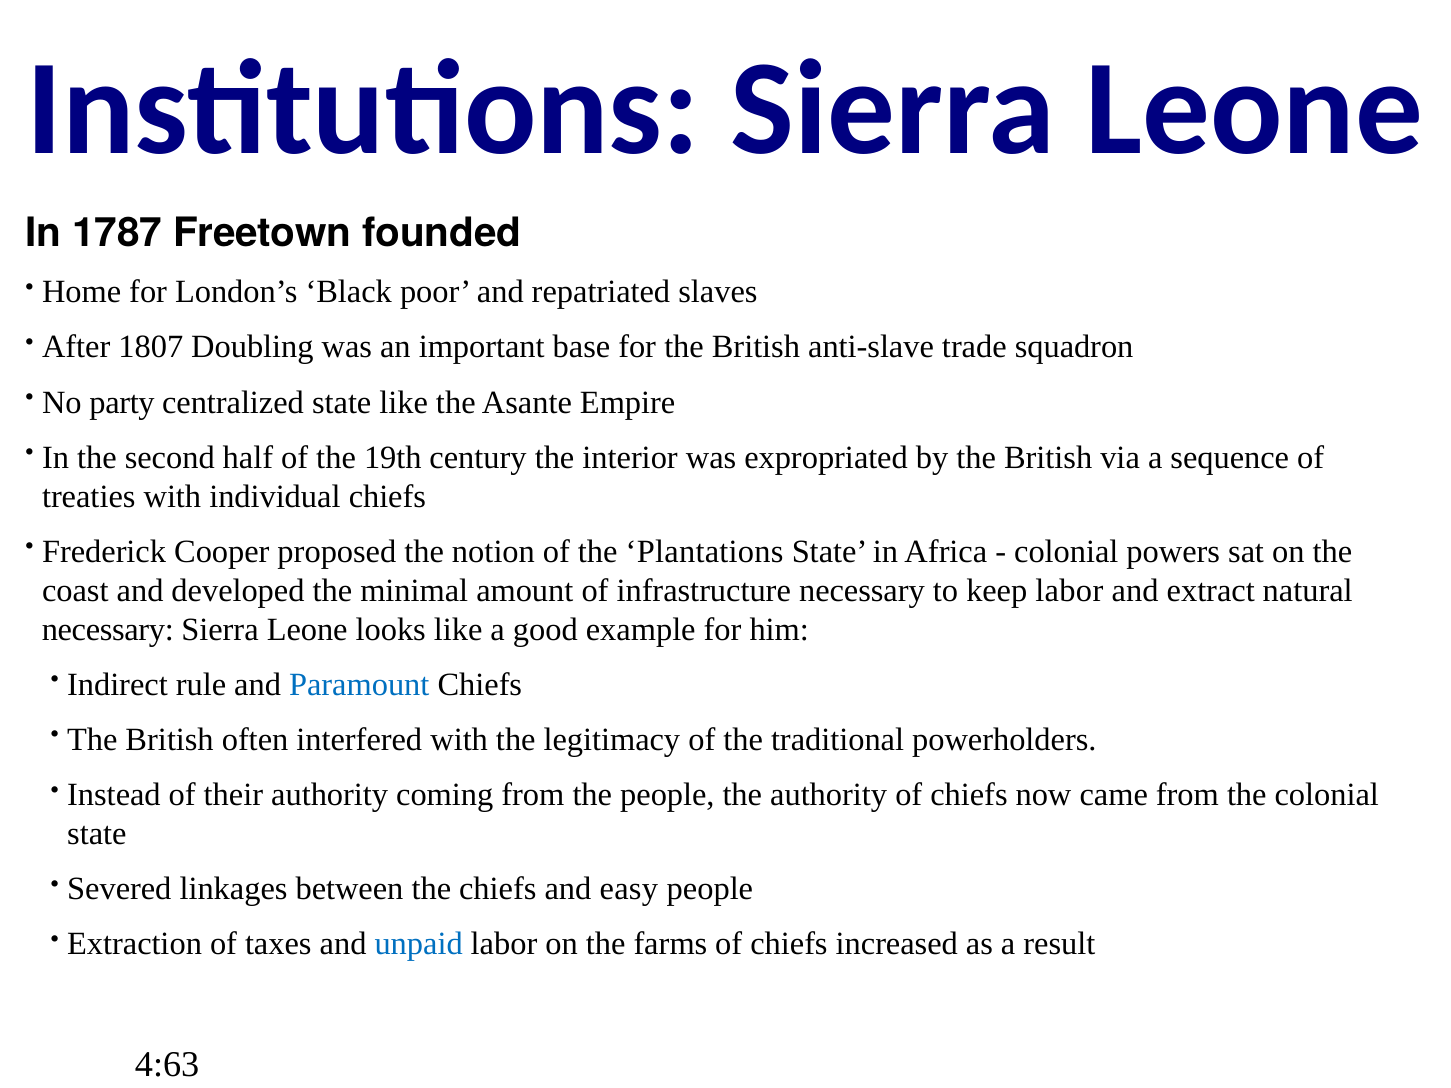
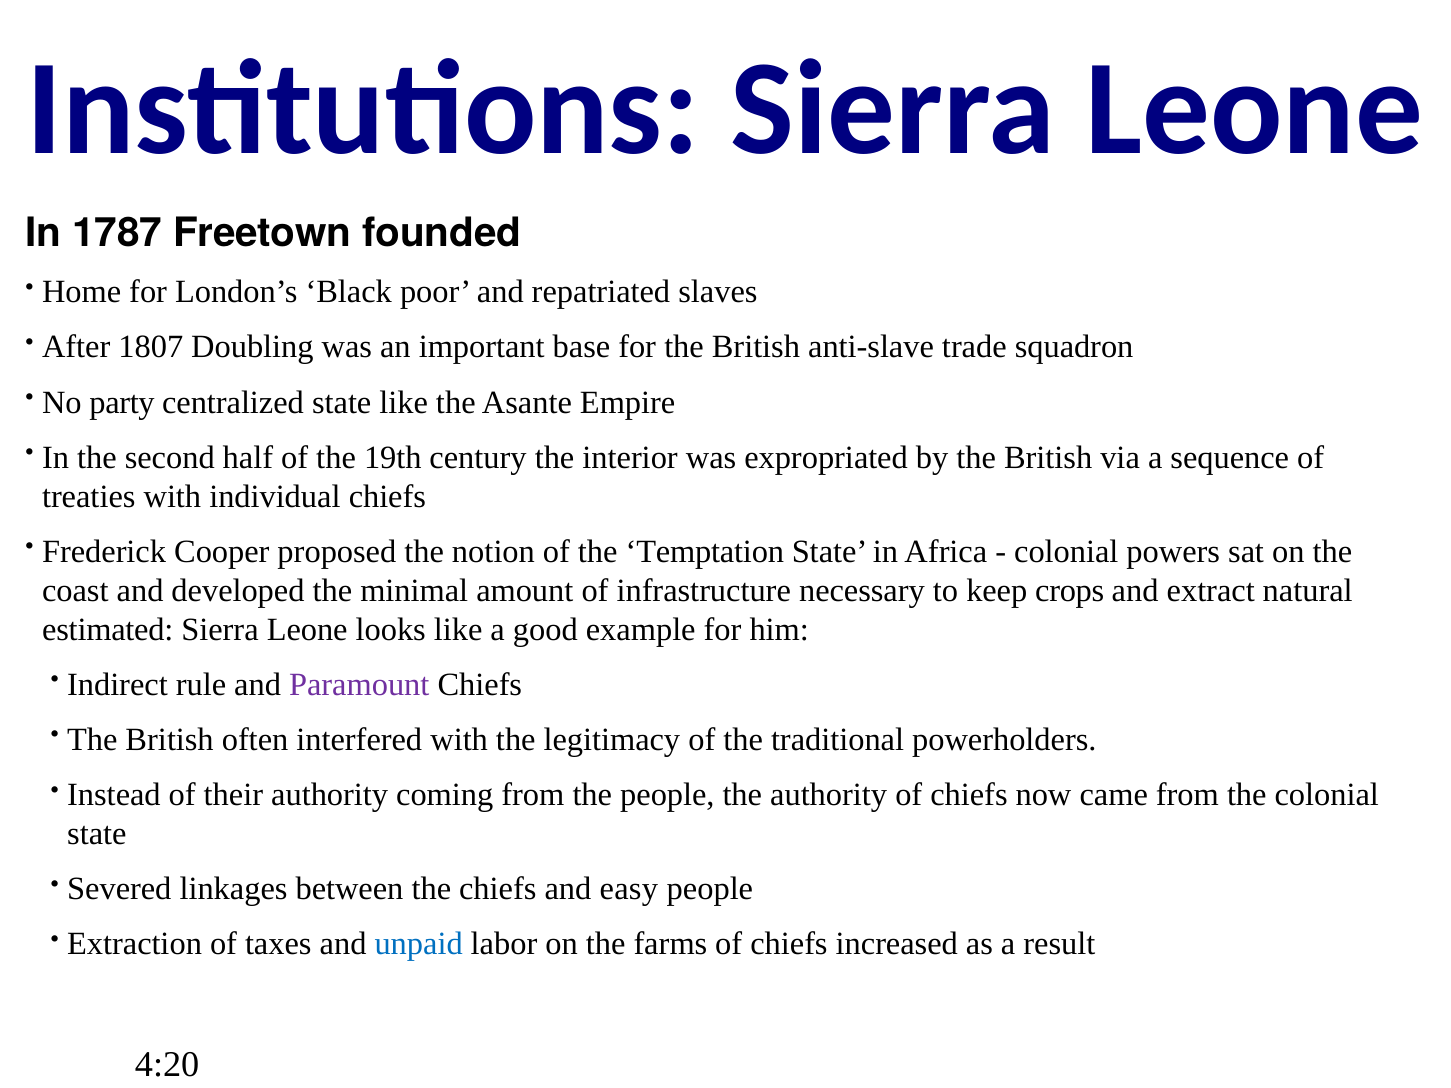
Plantations: Plantations -> Temptation
keep labor: labor -> crops
necessary at (108, 629): necessary -> estimated
Paramount colour: blue -> purple
4:63: 4:63 -> 4:20
